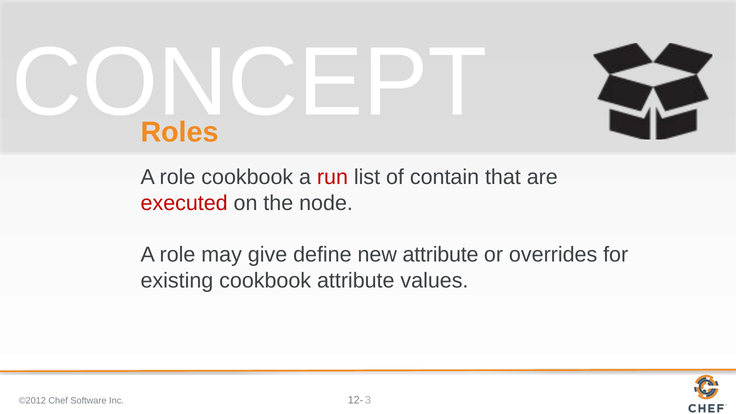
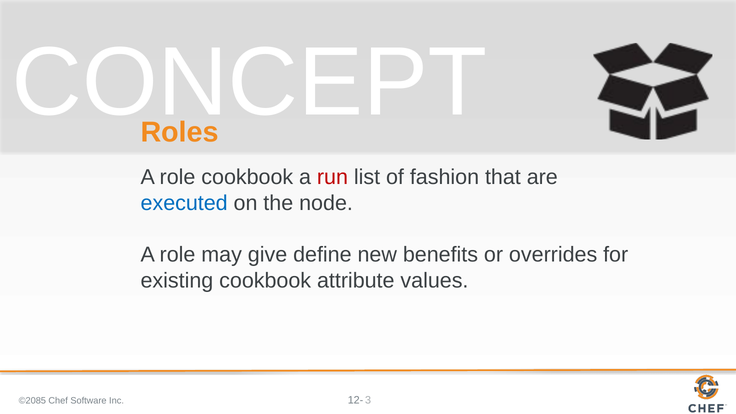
contain: contain -> fashion
executed colour: red -> blue
new attribute: attribute -> benefits
©2012: ©2012 -> ©2085
